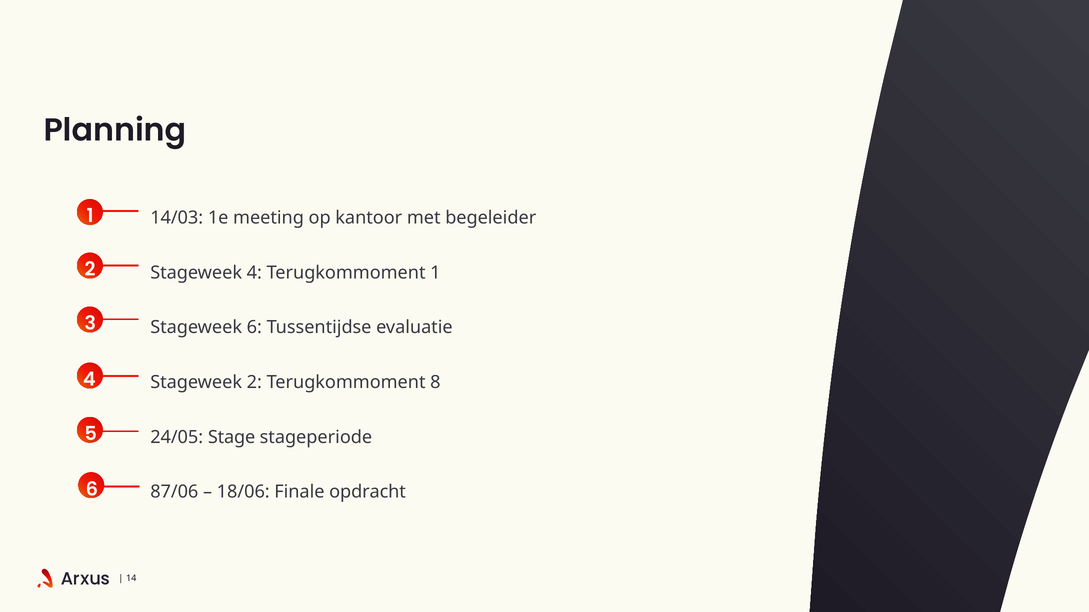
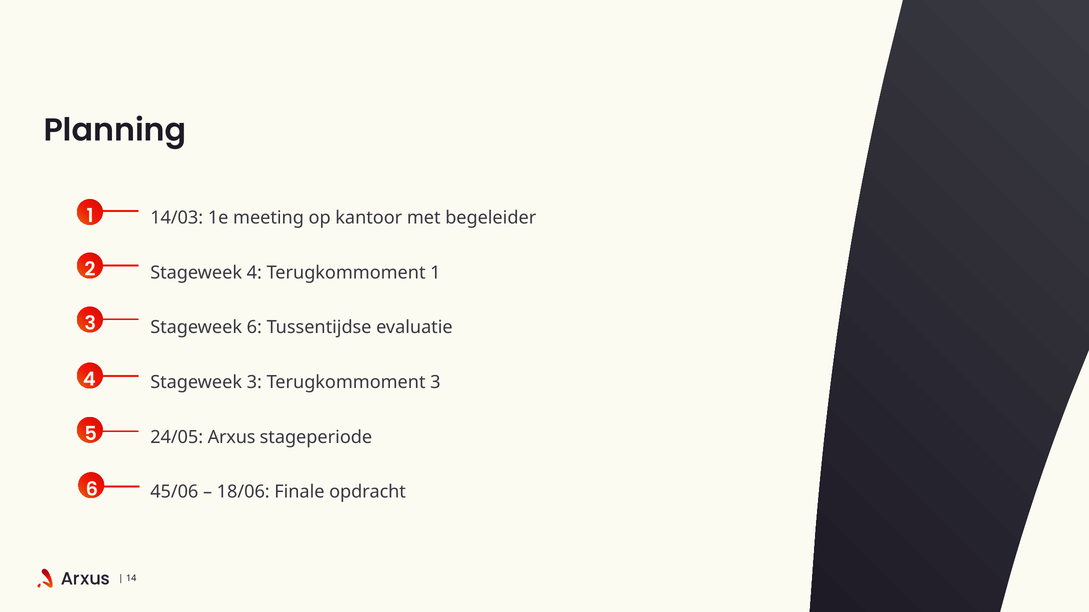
Stageweek 2: 2 -> 3
Terugkommoment 8: 8 -> 3
Stage: Stage -> Arxus
87/06: 87/06 -> 45/06
